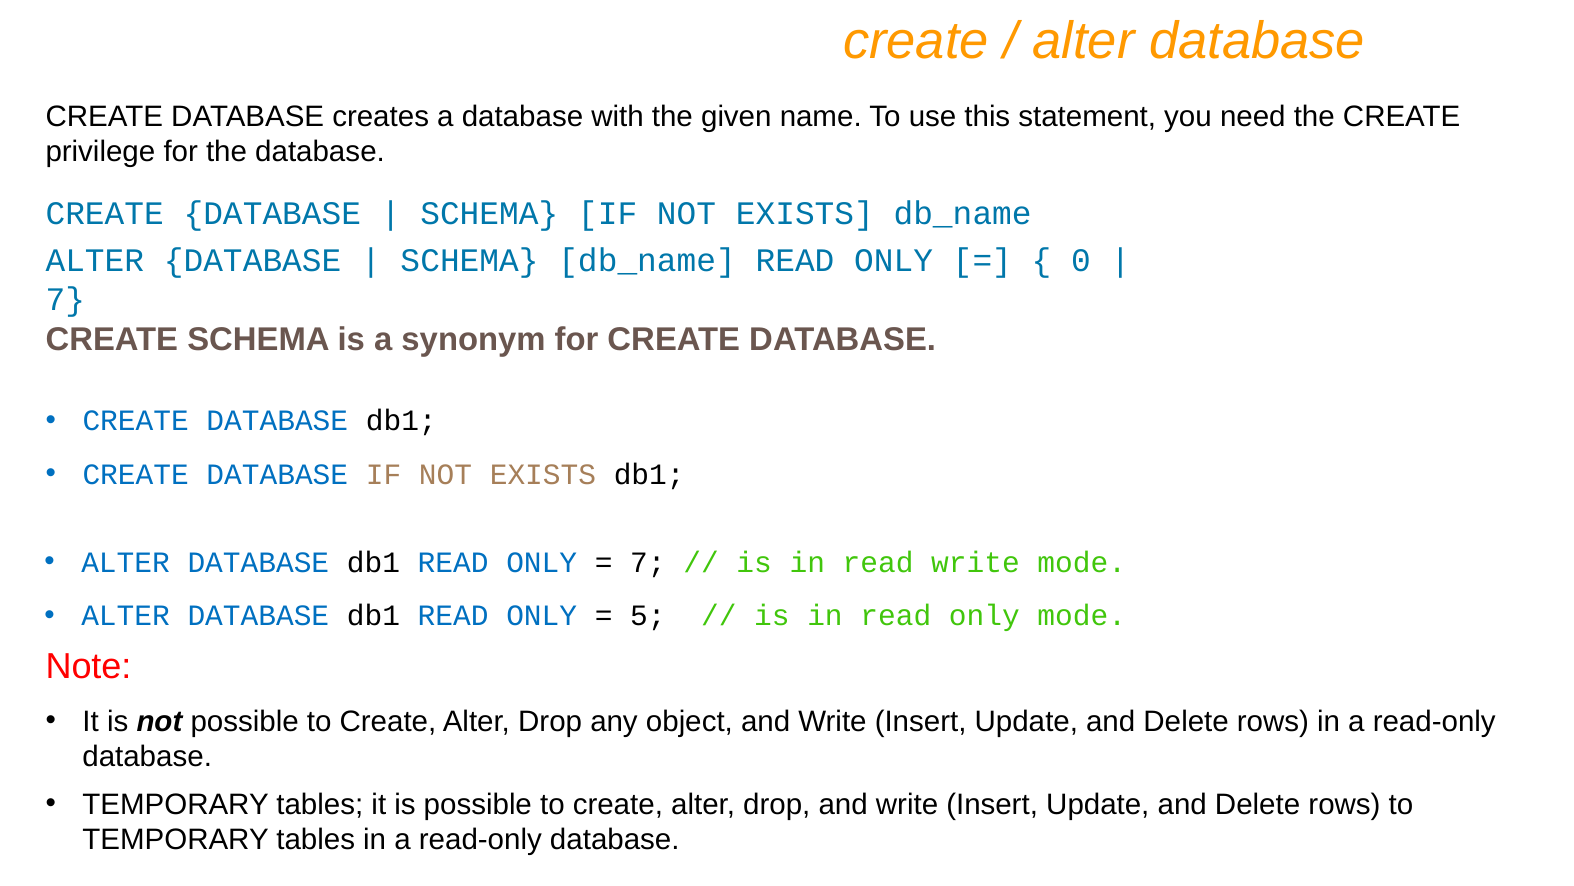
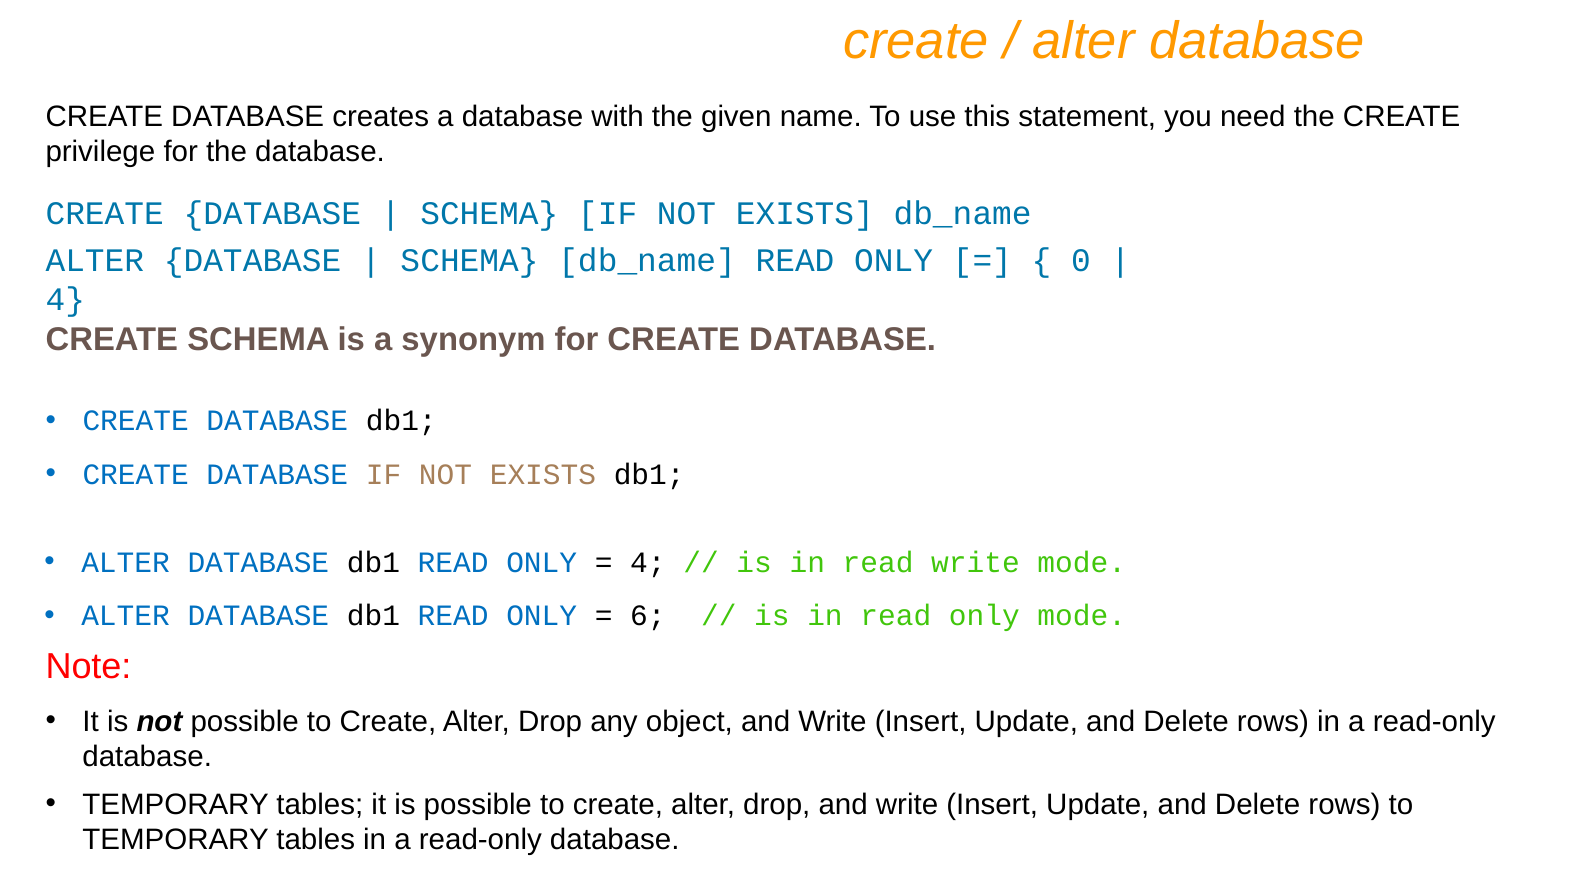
7 at (65, 300): 7 -> 4
7 at (648, 562): 7 -> 4
5: 5 -> 6
